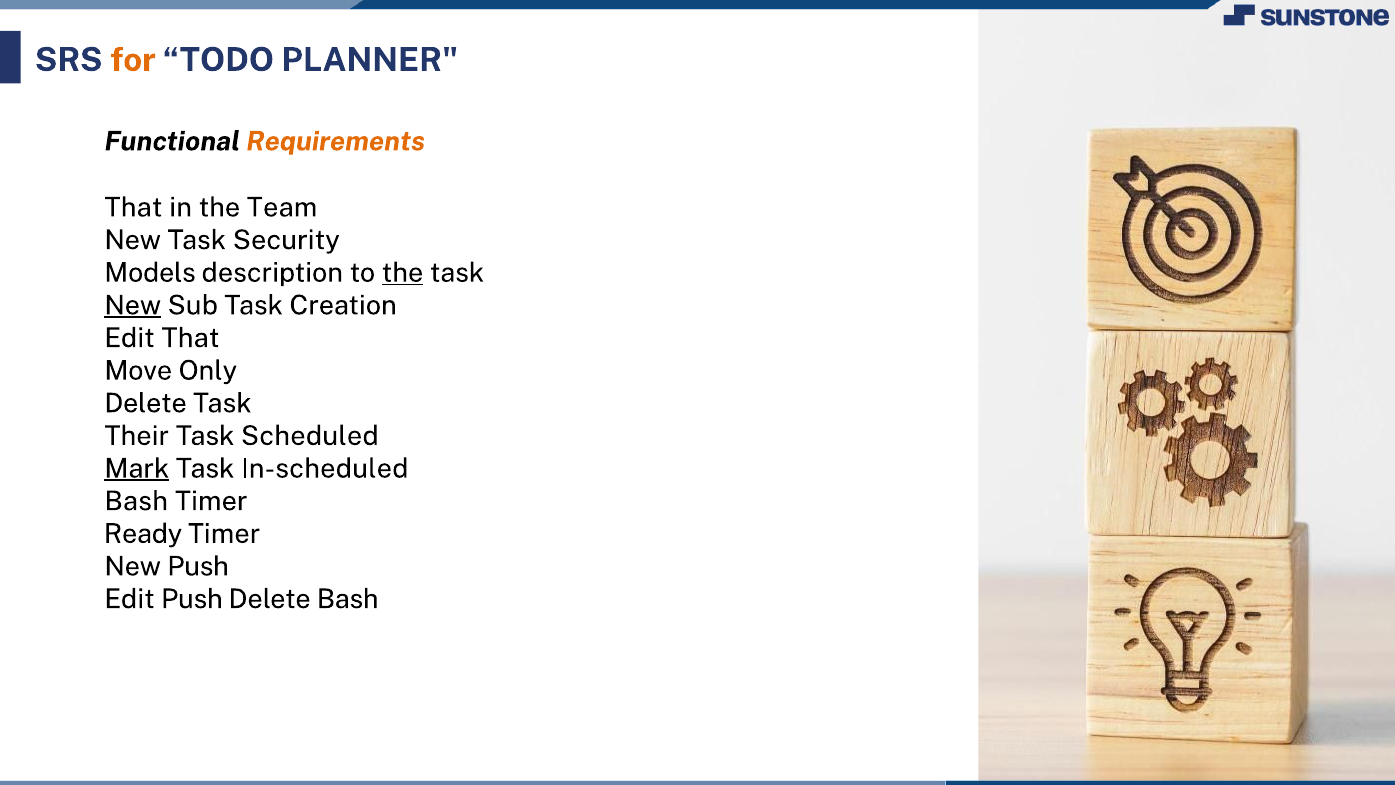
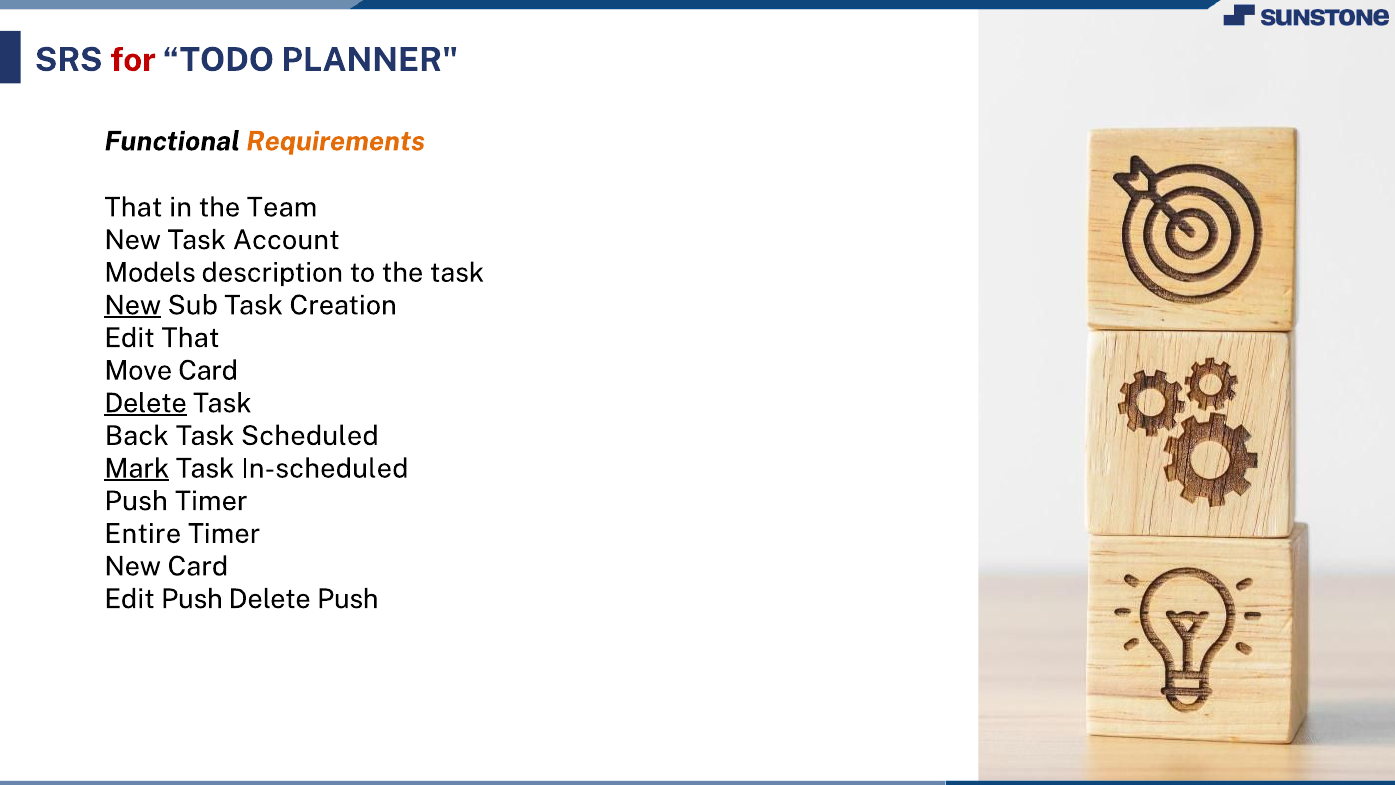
for colour: orange -> red
Security: Security -> Account
the at (403, 273) underline: present -> none
Move Only: Only -> Card
Delete at (146, 403) underline: none -> present
Their: Their -> Back
Bash at (136, 501): Bash -> Push
Ready: Ready -> Entire
New Push: Push -> Card
Delete Bash: Bash -> Push
